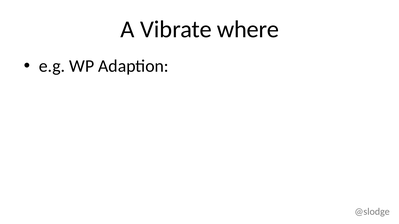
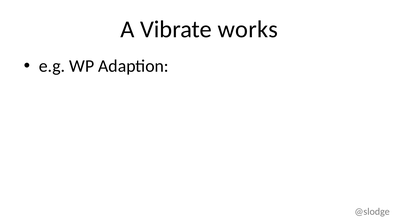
where: where -> works
